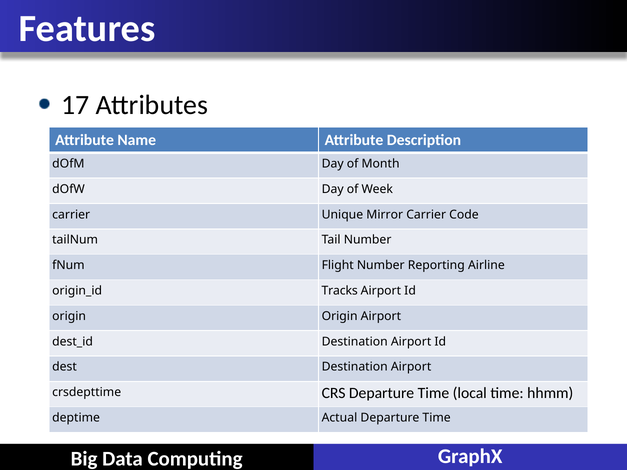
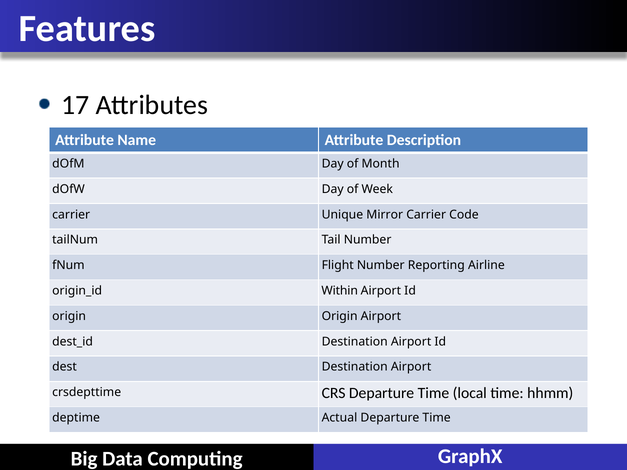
Tracks: Tracks -> Within
